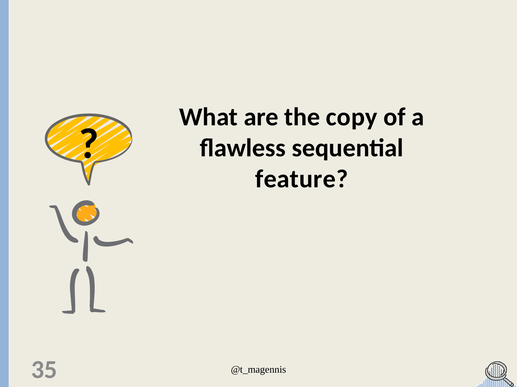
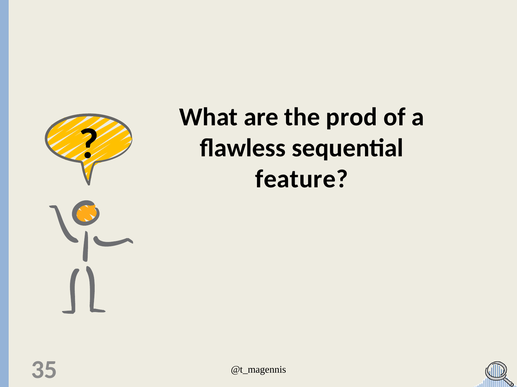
copy: copy -> prod
